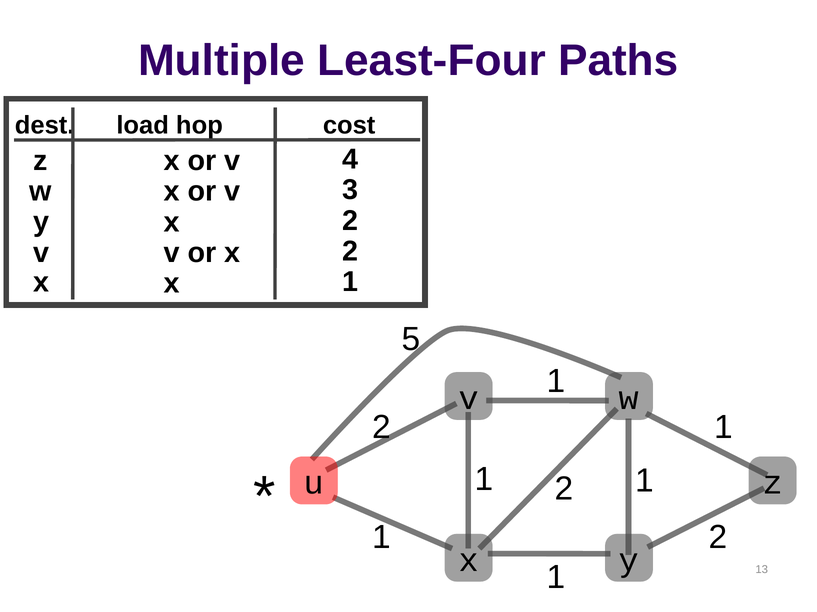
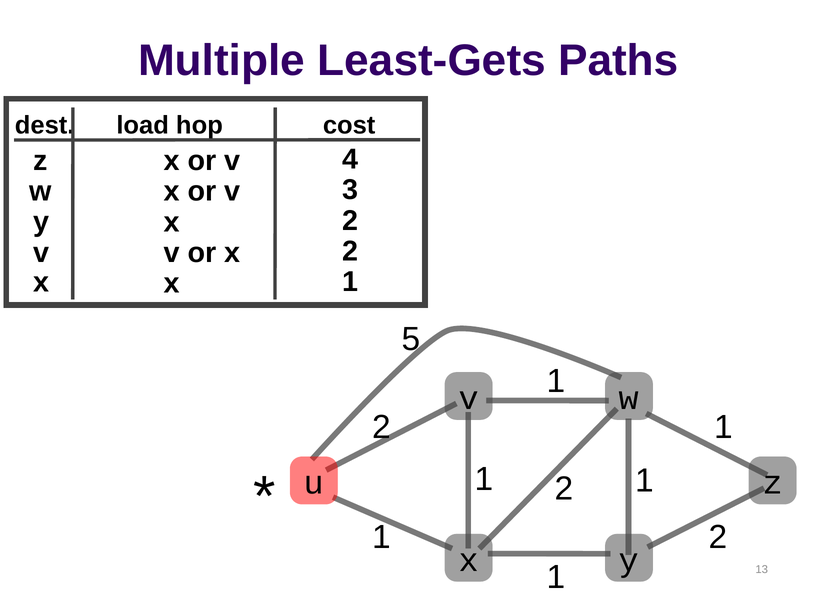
Least-Four: Least-Four -> Least-Gets
